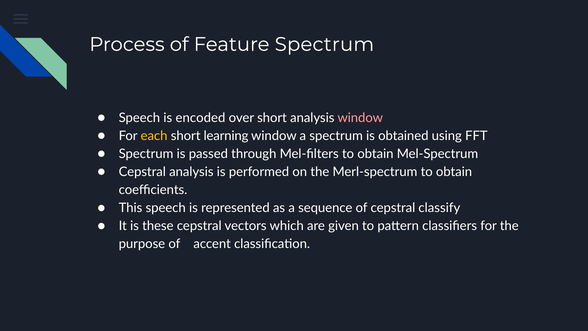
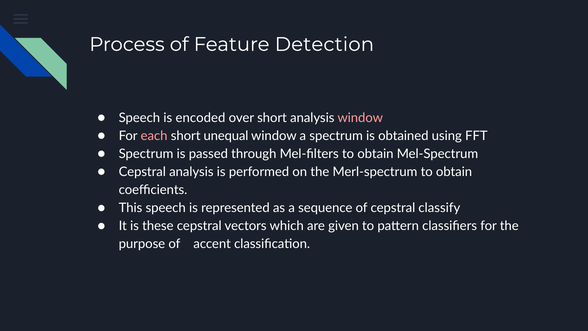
Feature Spectrum: Spectrum -> Detection
each colour: yellow -> pink
learning: learning -> unequal
